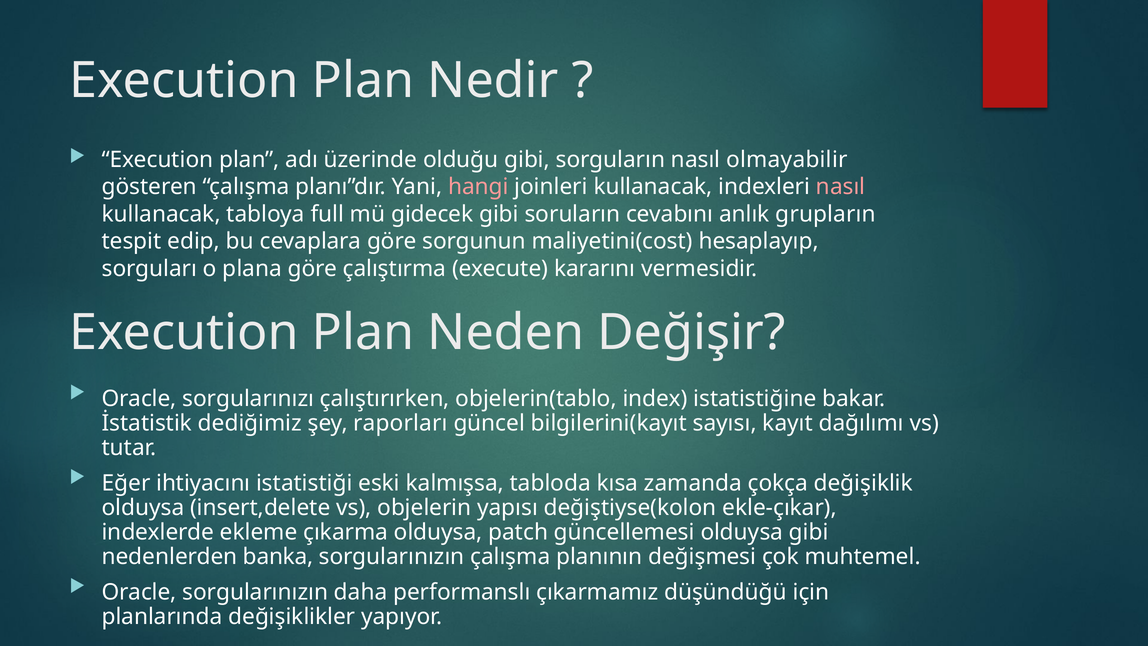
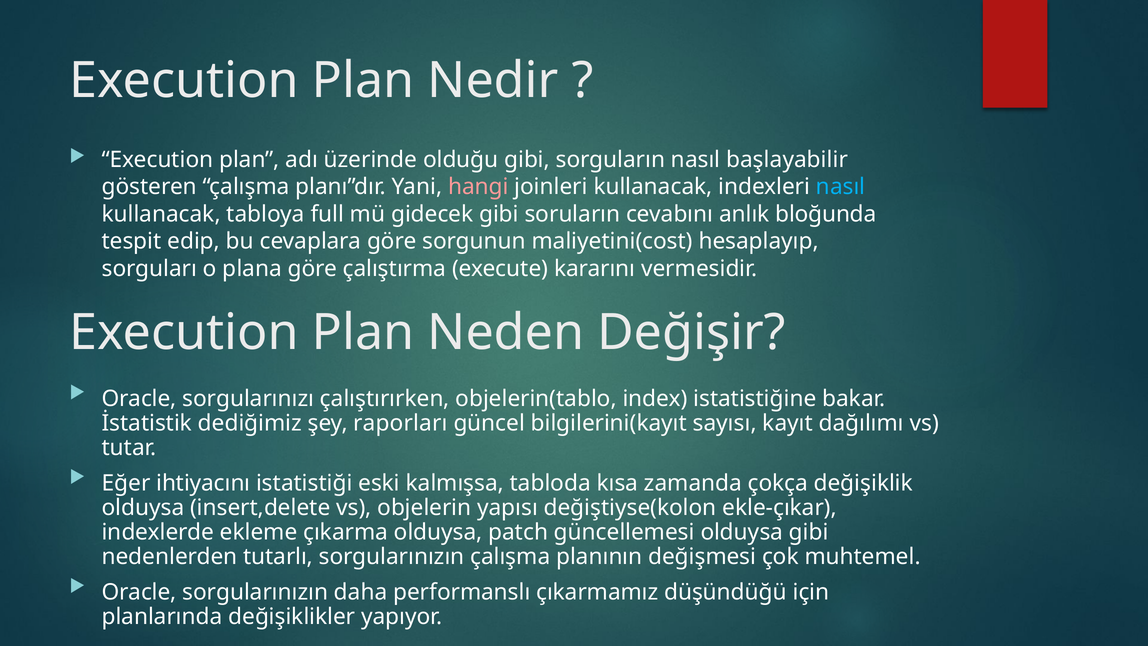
olmayabilir: olmayabilir -> başlayabilir
nasıl at (841, 187) colour: pink -> light blue
grupların: grupların -> bloğunda
banka: banka -> tutarlı
